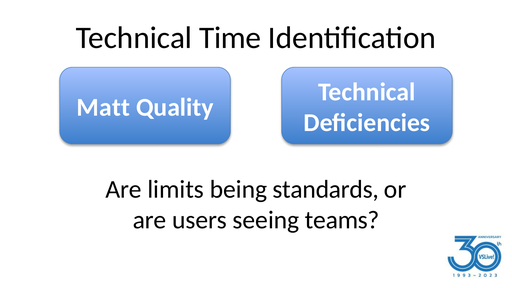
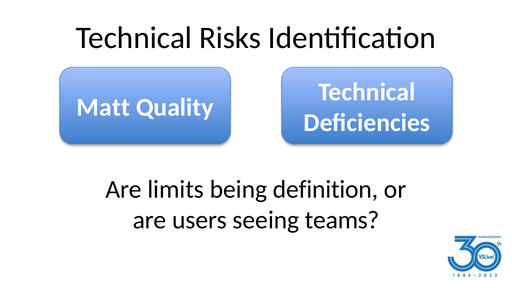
Time: Time -> Risks
standards: standards -> definition
